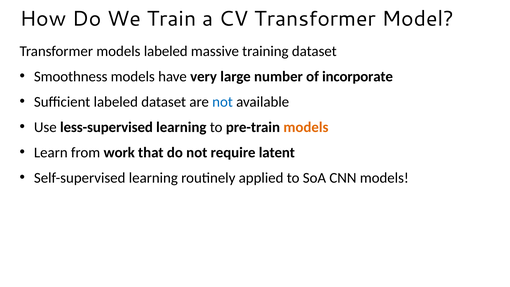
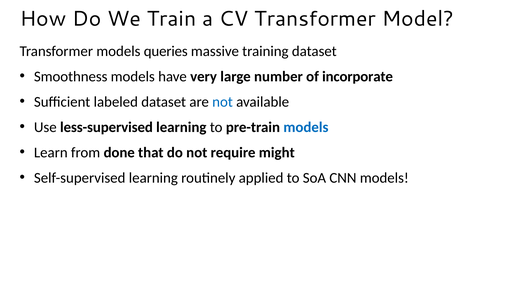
models labeled: labeled -> queries
models at (306, 127) colour: orange -> blue
work: work -> done
latent: latent -> might
